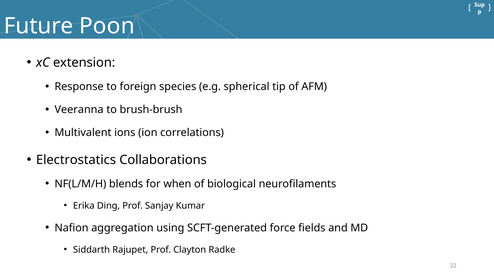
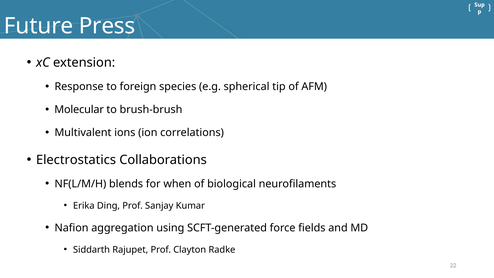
Poon: Poon -> Press
Veeranna: Veeranna -> Molecular
